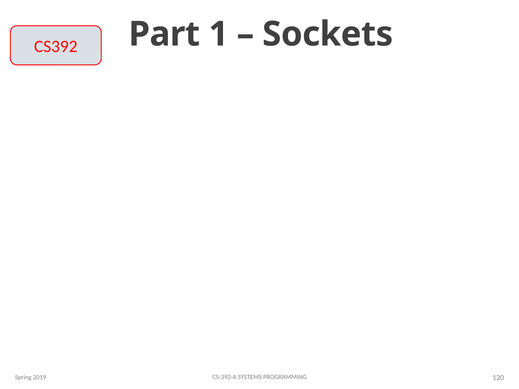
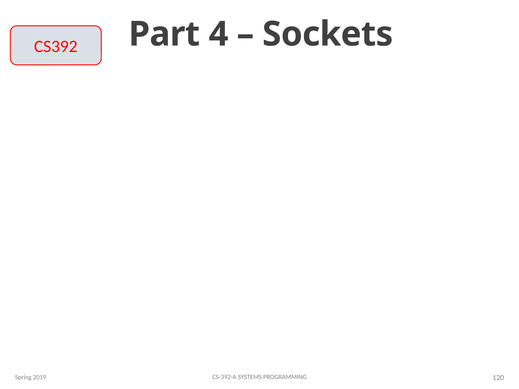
1: 1 -> 4
